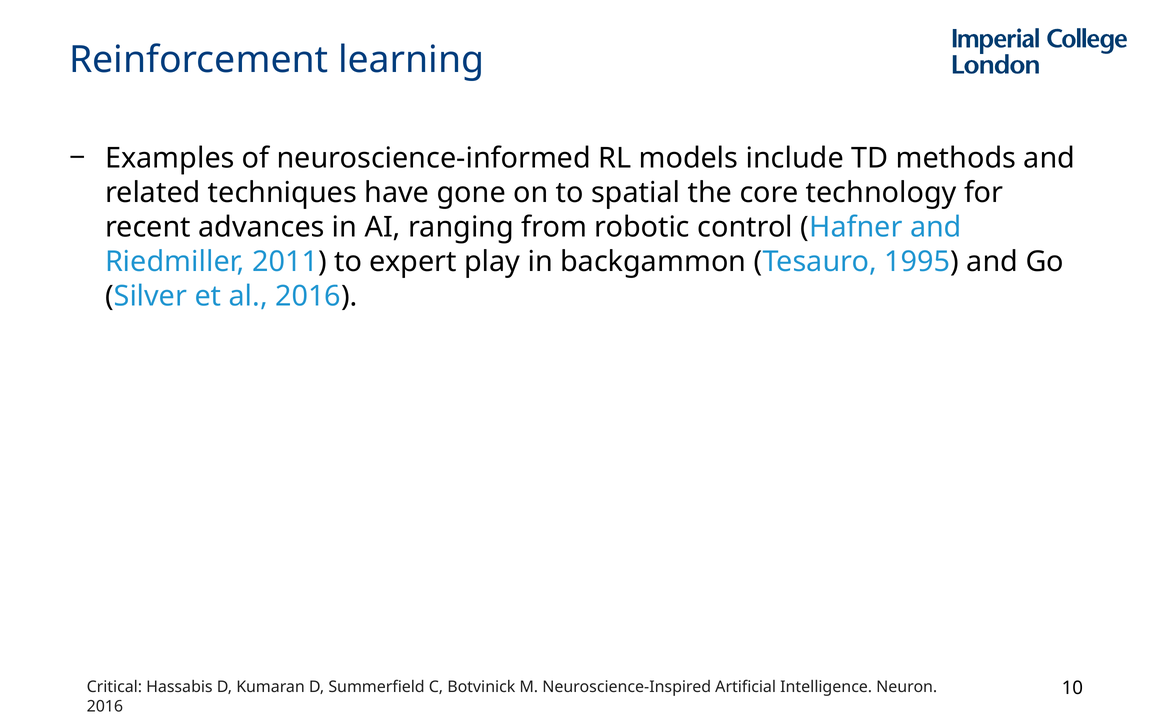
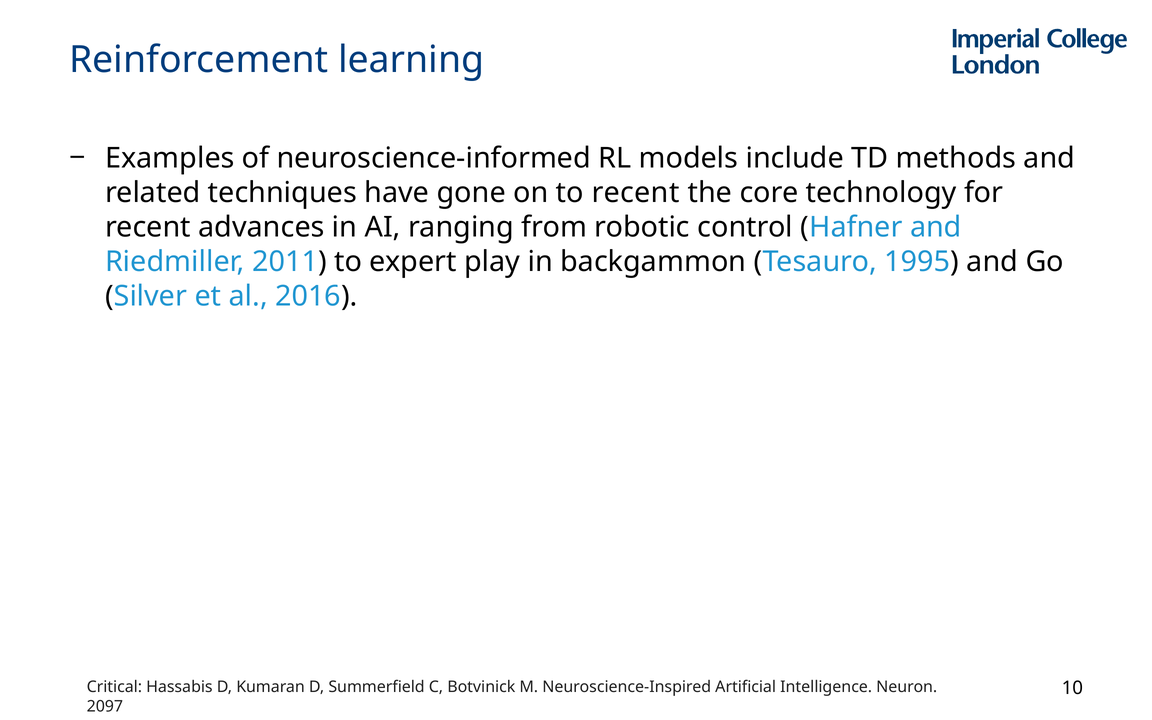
to spatial: spatial -> recent
2016 at (105, 706): 2016 -> 2097
